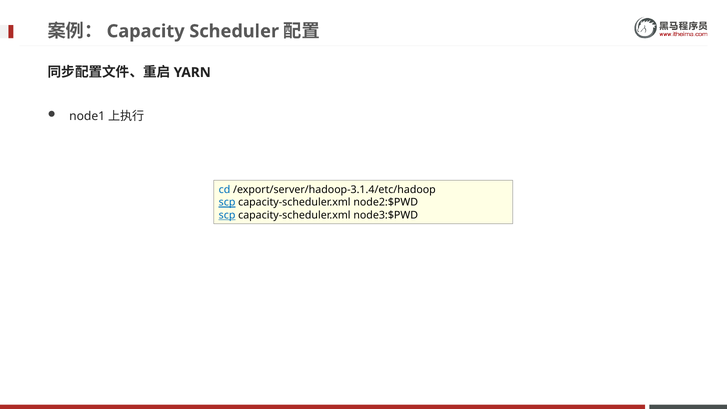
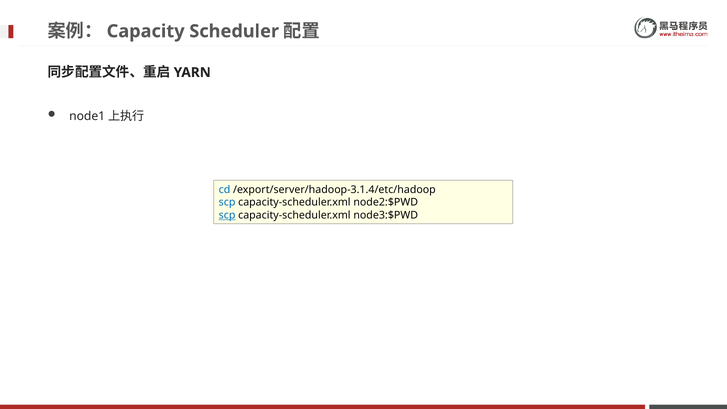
scp at (227, 202) underline: present -> none
